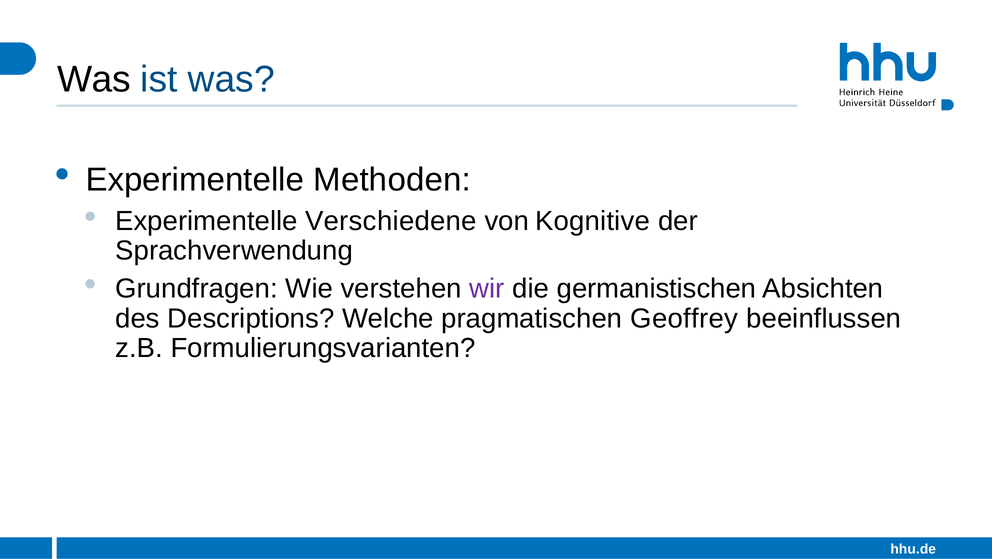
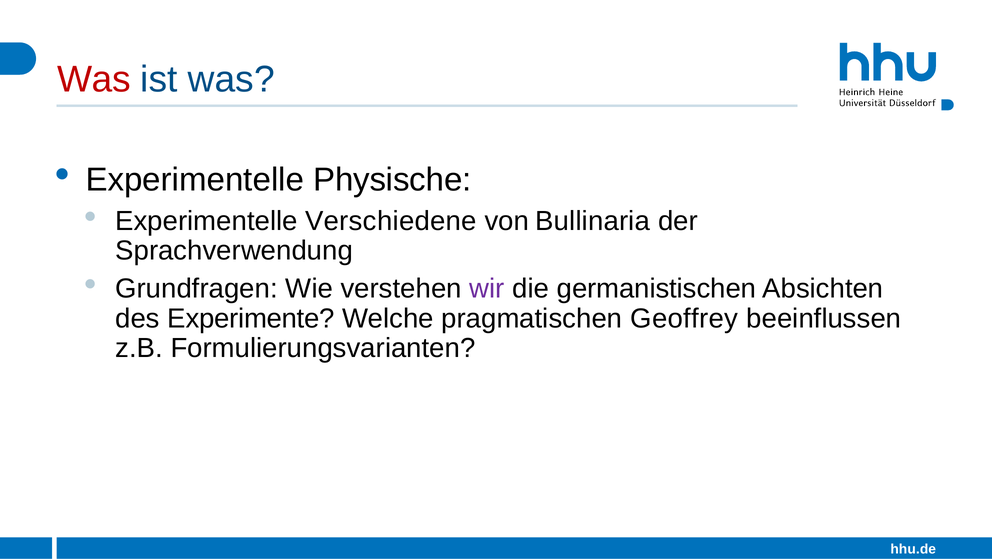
Was at (94, 79) colour: black -> red
Methoden: Methoden -> Physische
Kognitive: Kognitive -> Bullinaria
Descriptions: Descriptions -> Experimente
